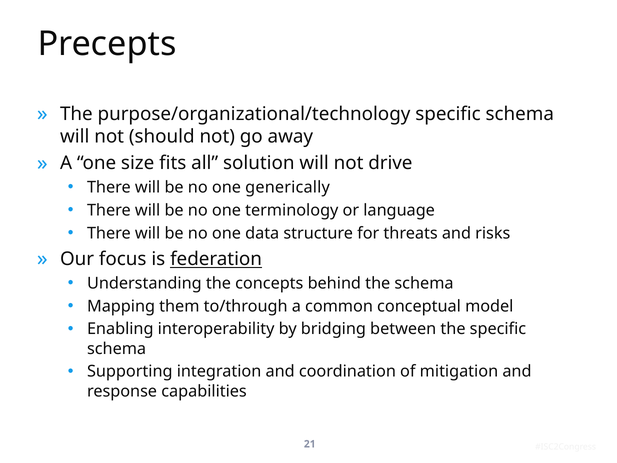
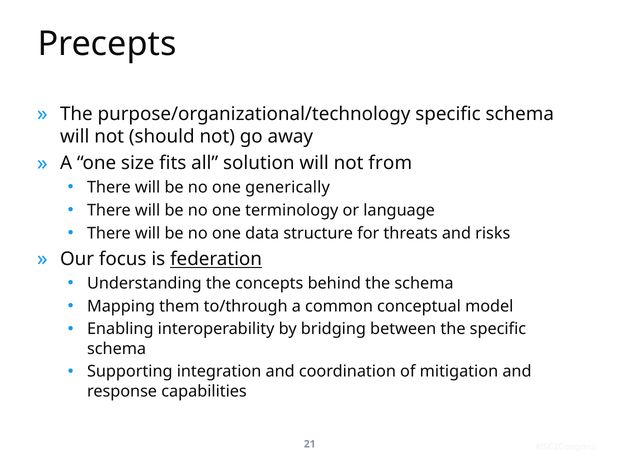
drive: drive -> from
